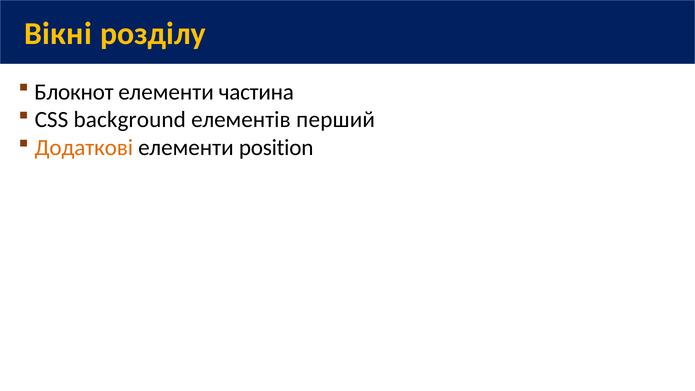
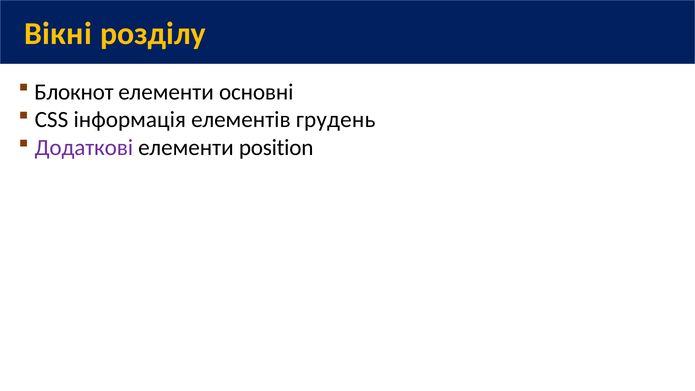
частина: частина -> основні
background: background -> інформація
перший: перший -> грудень
Додаткові colour: orange -> purple
